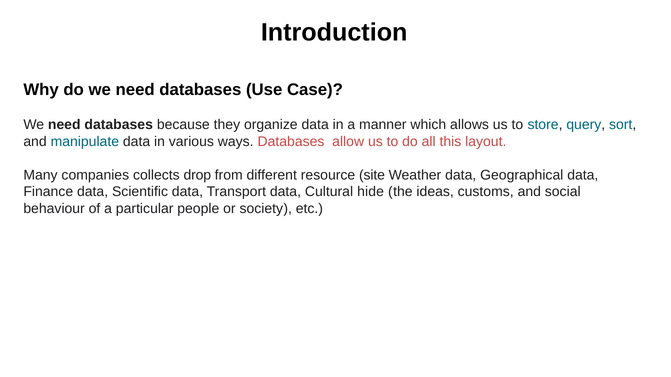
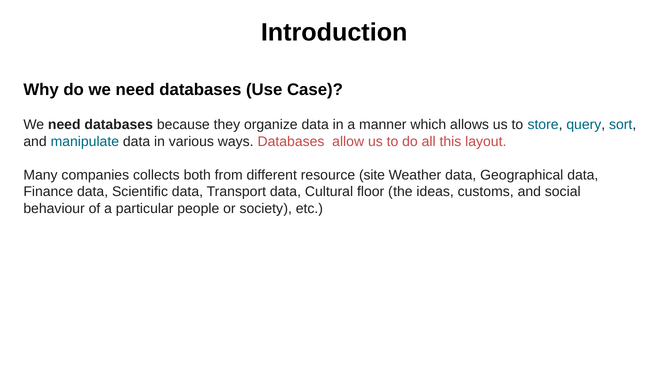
drop: drop -> both
hide: hide -> floor
